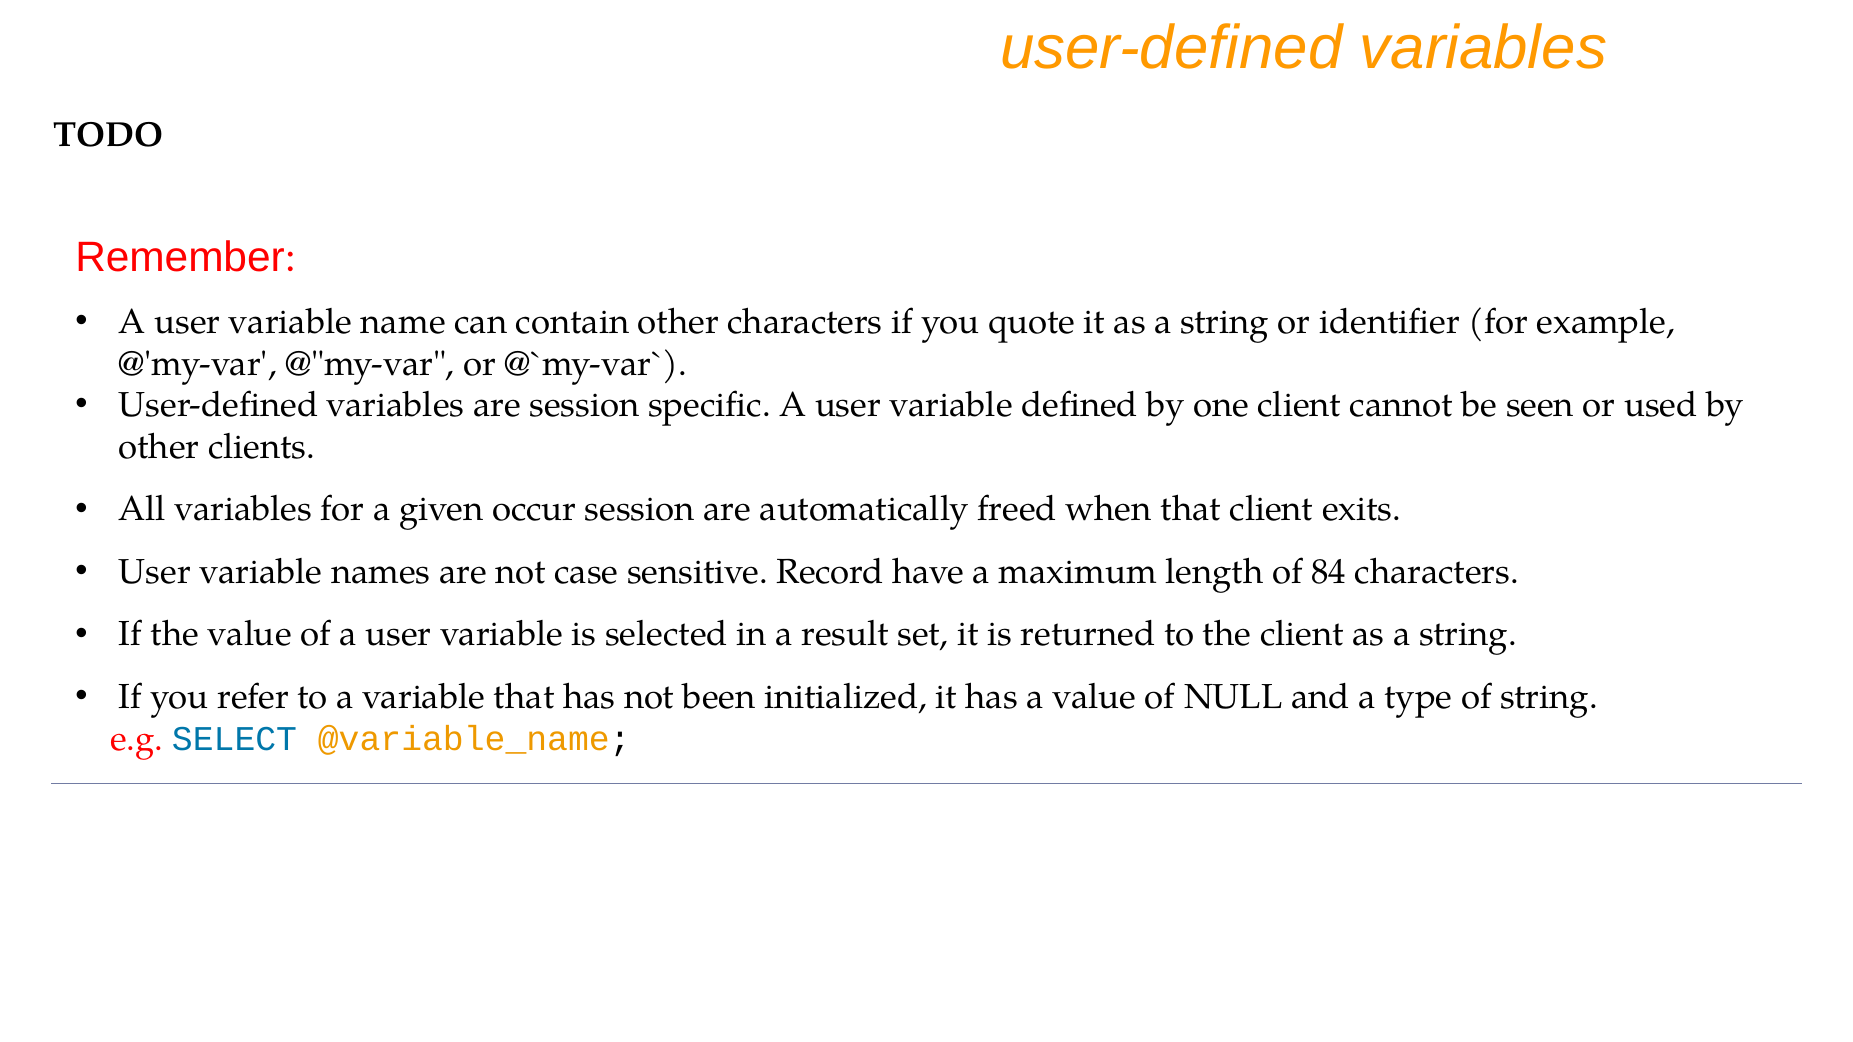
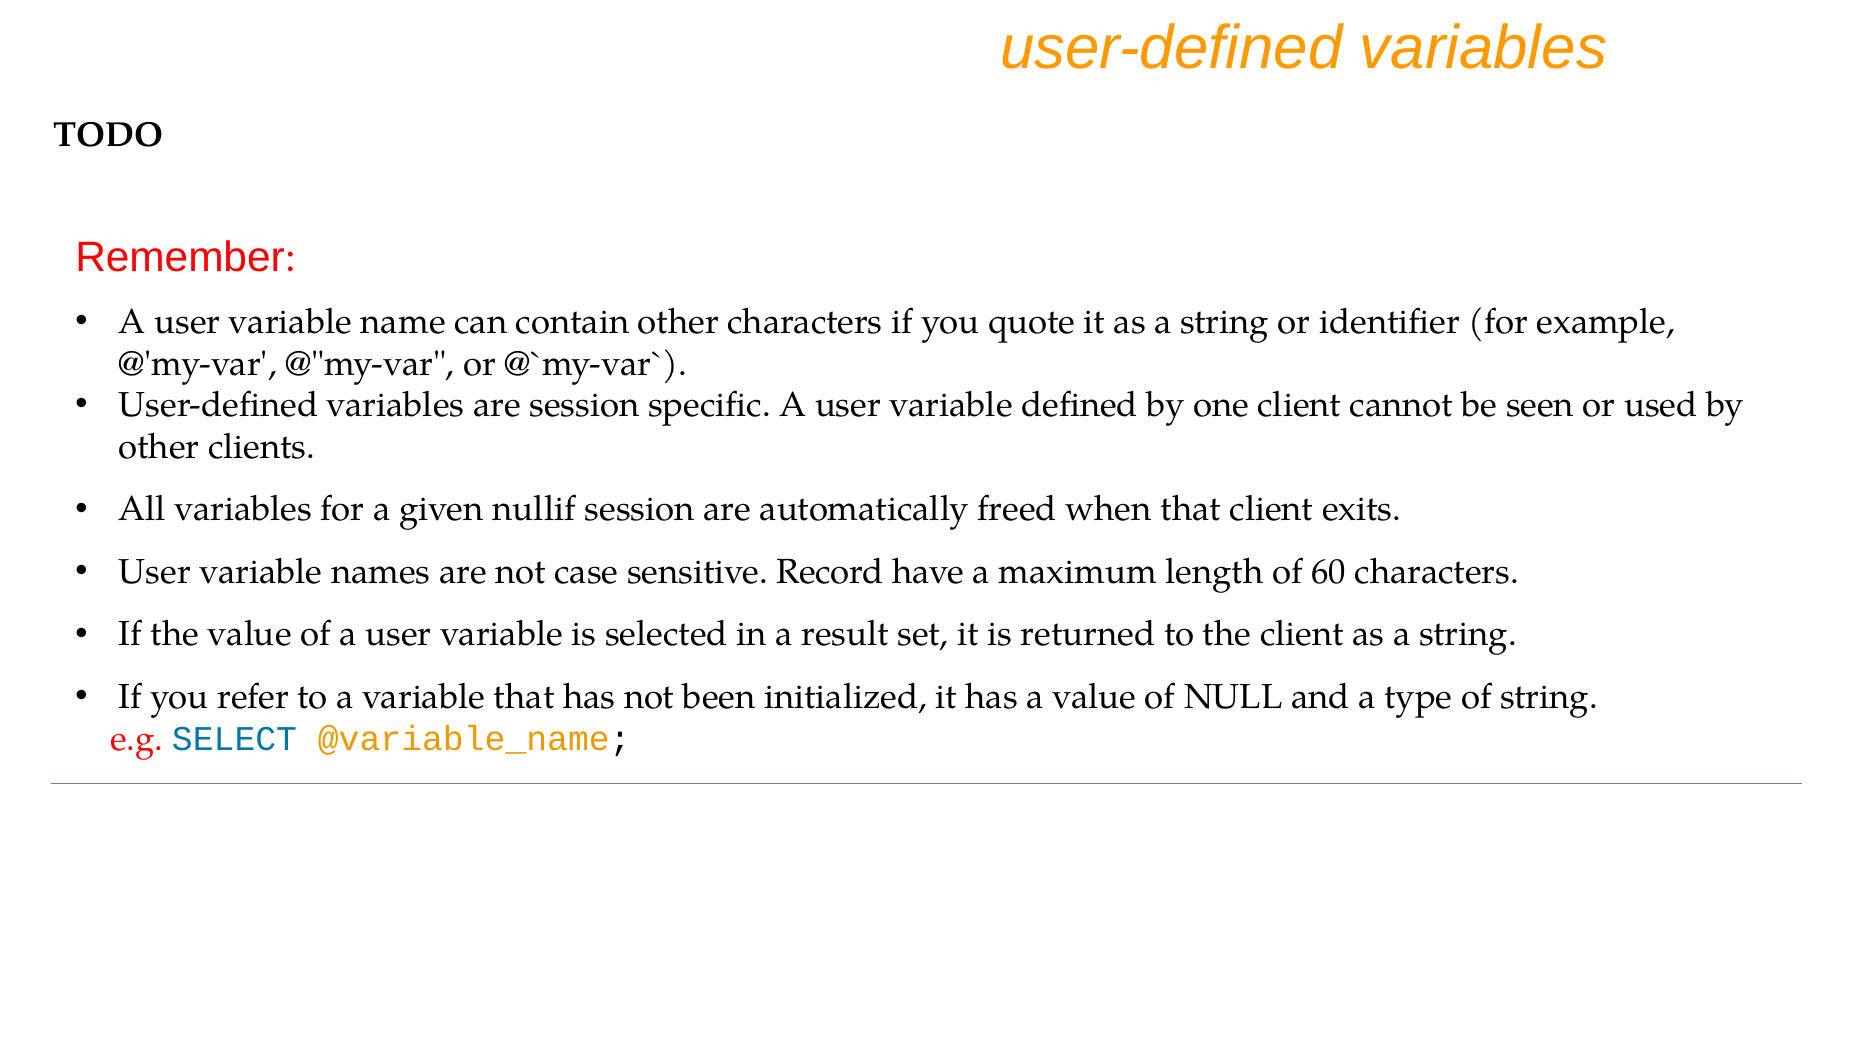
occur: occur -> nullif
84: 84 -> 60
